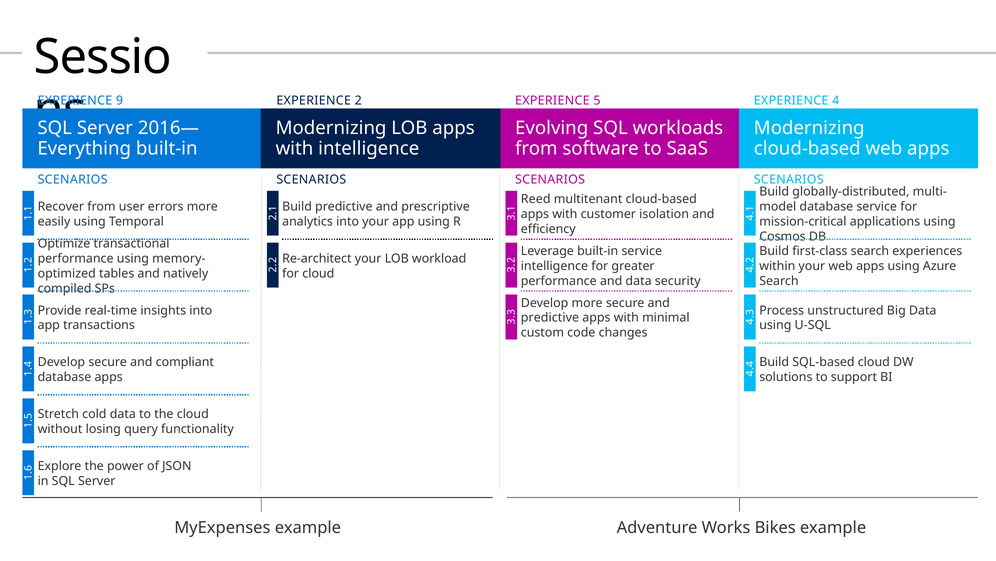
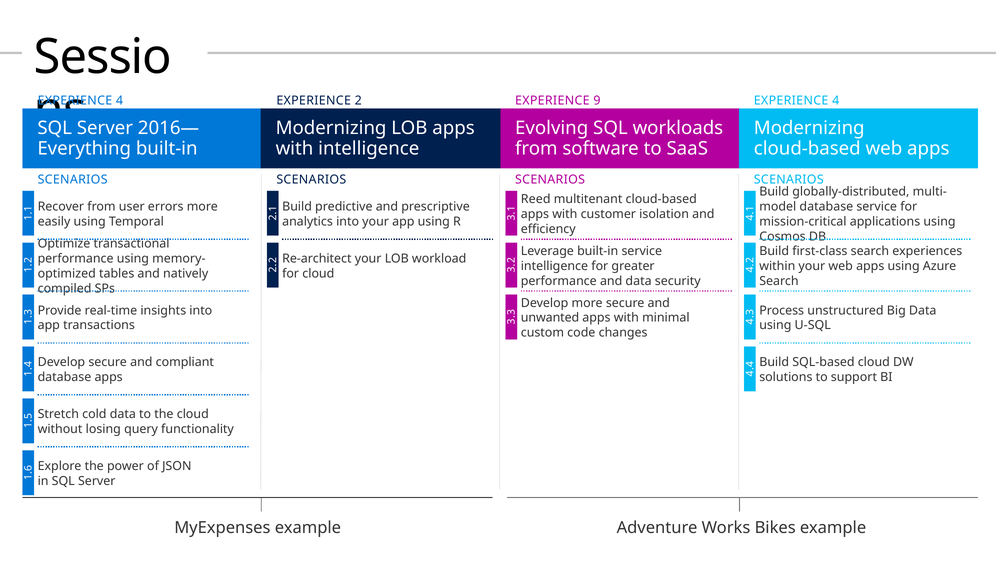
9 at (120, 100): 9 -> 4
EXPERIENCE 5: 5 -> 9
predictive at (550, 317): predictive -> unwanted
